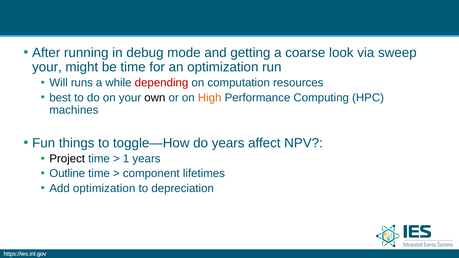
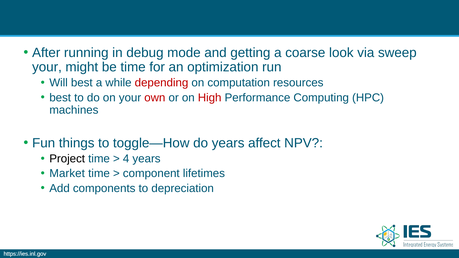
Will runs: runs -> best
own colour: black -> red
High colour: orange -> red
1: 1 -> 4
Outline: Outline -> Market
Add optimization: optimization -> components
